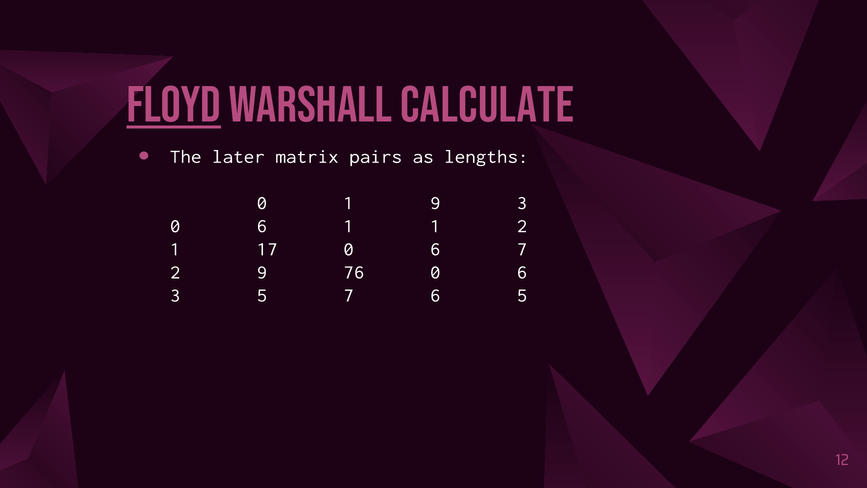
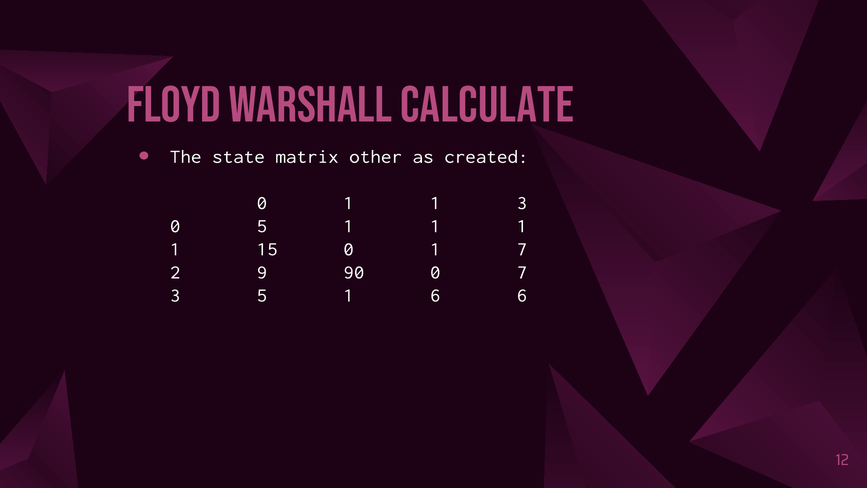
Floyd underline: present -> none
later: later -> state
pairs: pairs -> other
lengths: lengths -> created
0 1 9: 9 -> 1
6 at (262, 226): 6 -> 5
2 at (522, 226): 2 -> 1
17: 17 -> 15
6 at (435, 249): 6 -> 1
76: 76 -> 90
6 at (522, 272): 6 -> 7
3 5 7: 7 -> 1
6 5: 5 -> 6
